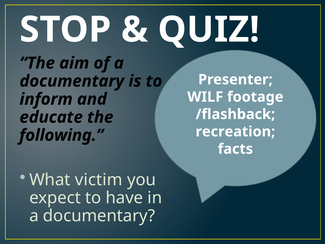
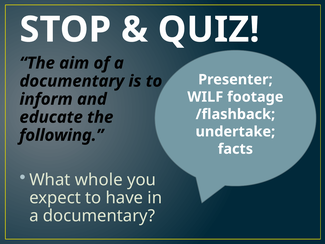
recreation: recreation -> undertake
victim: victim -> whole
